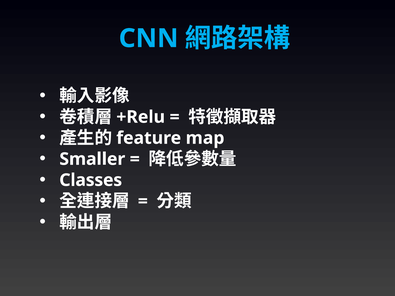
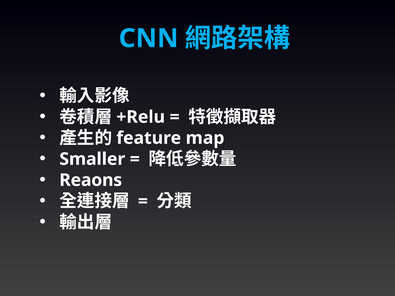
Classes: Classes -> Reaons
